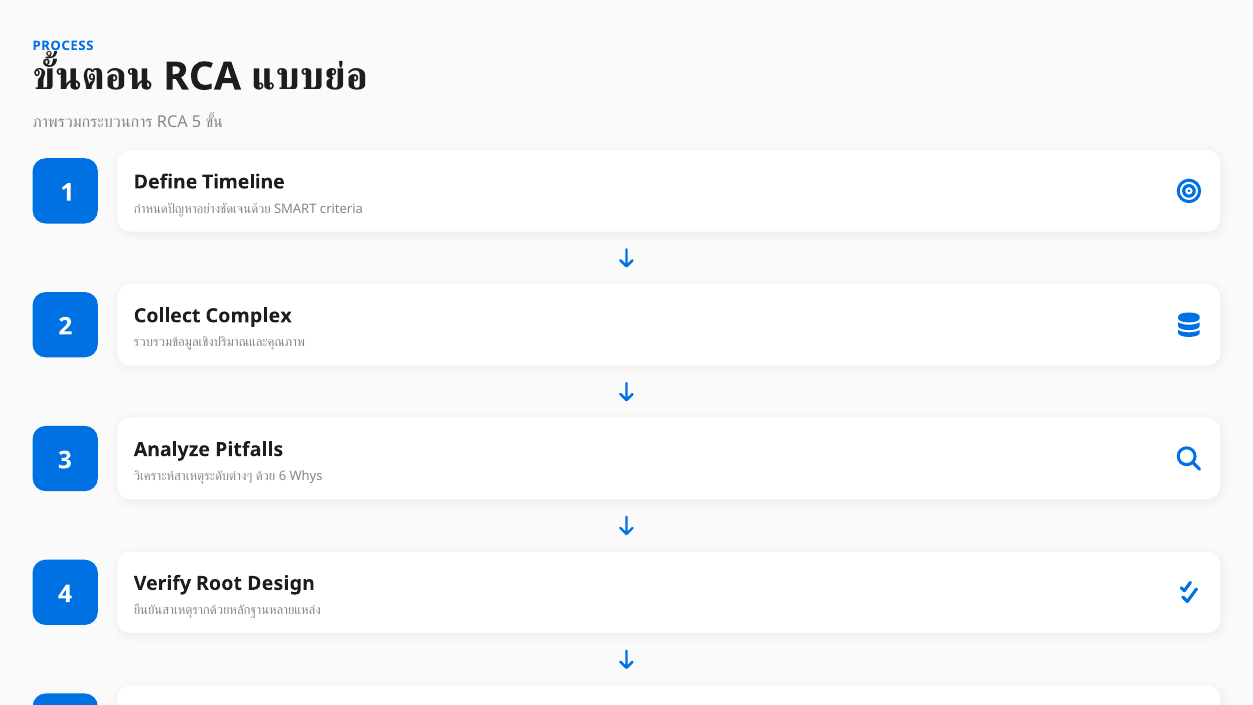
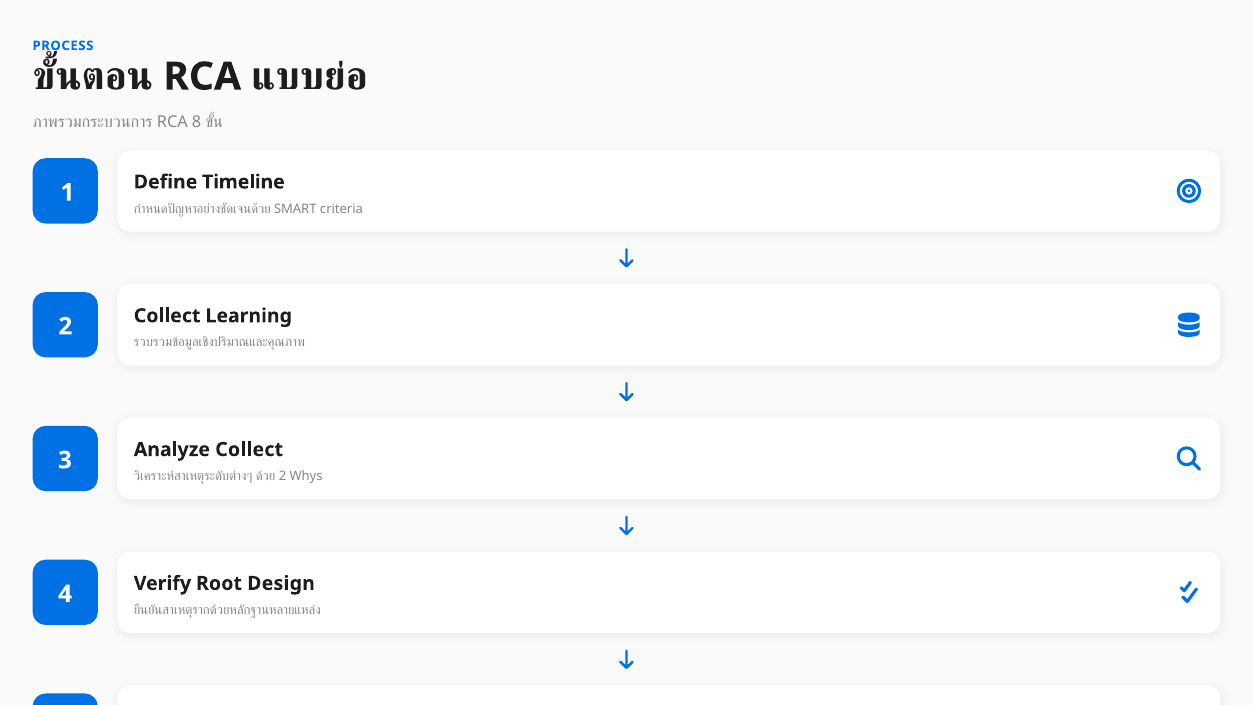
5: 5 -> 8
Complex: Complex -> Learning
Analyze Pitfalls: Pitfalls -> Collect
6 at (283, 476): 6 -> 2
